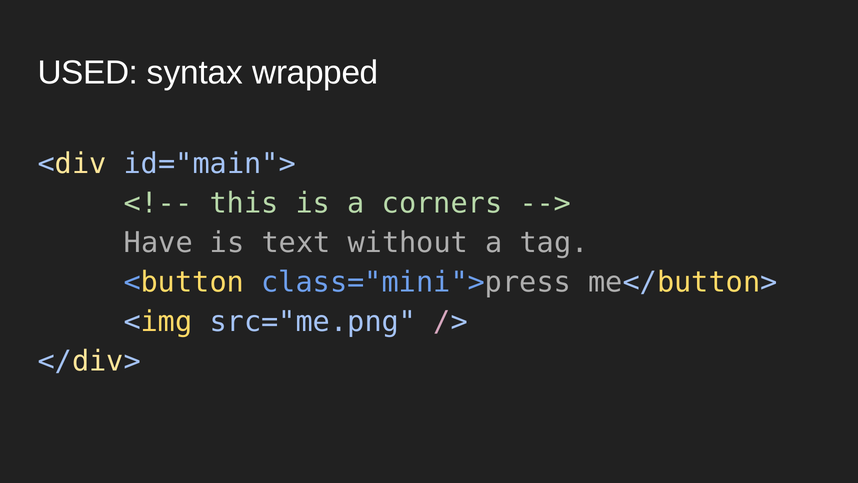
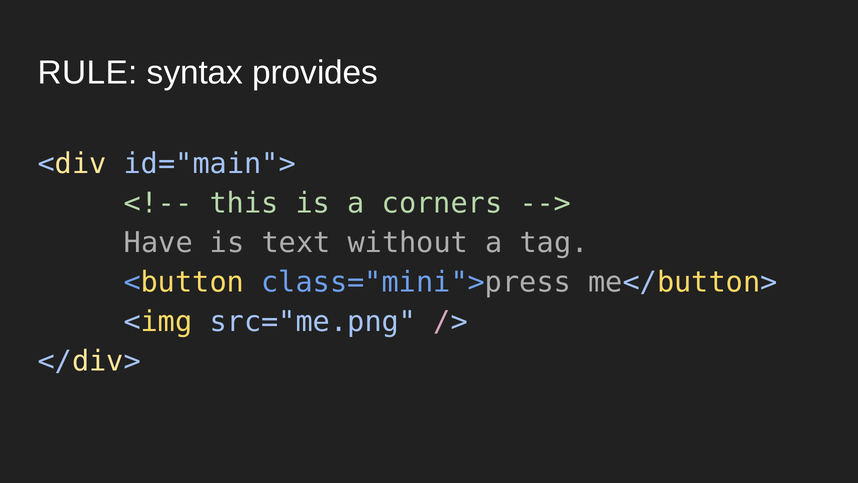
USED: USED -> RULE
wrapped: wrapped -> provides
